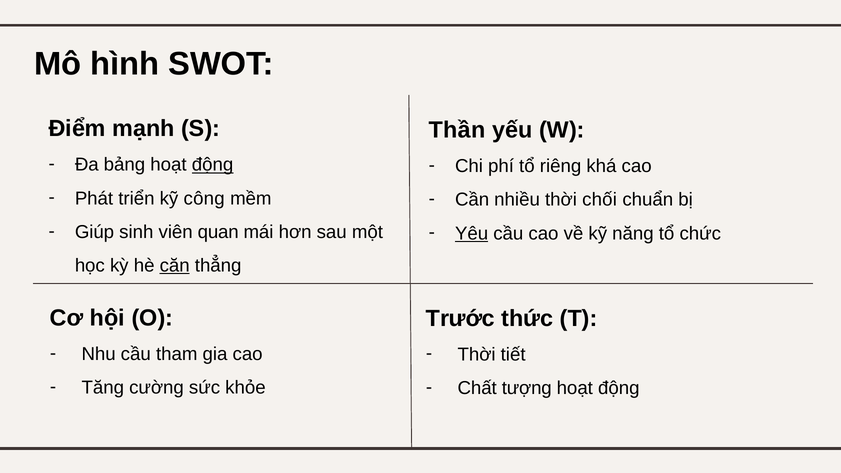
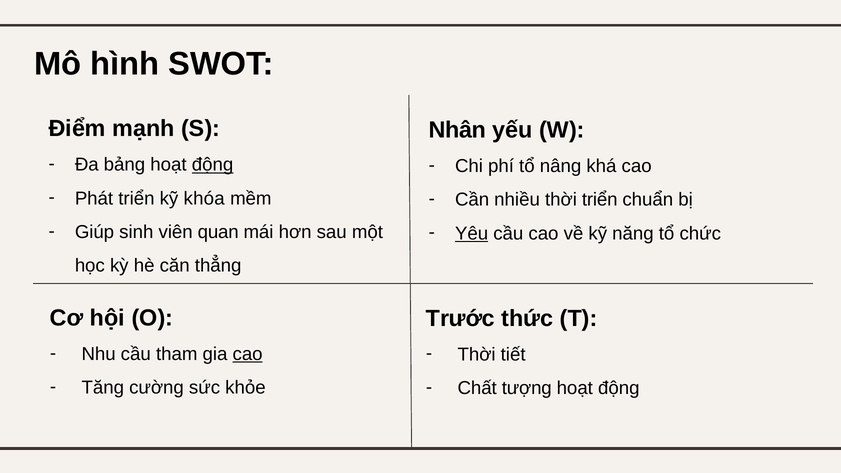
Thần: Thần -> Nhân
riêng: riêng -> nâng
công: công -> khóa
thời chối: chối -> triển
căn underline: present -> none
cao at (248, 354) underline: none -> present
